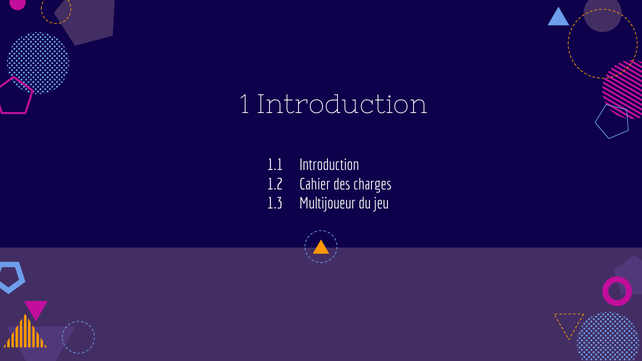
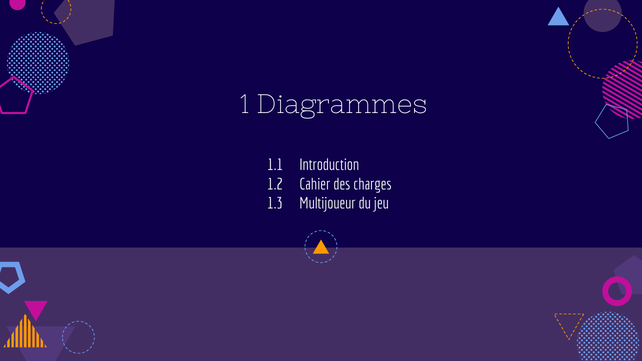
1 Introduction: Introduction -> Diagrammes
